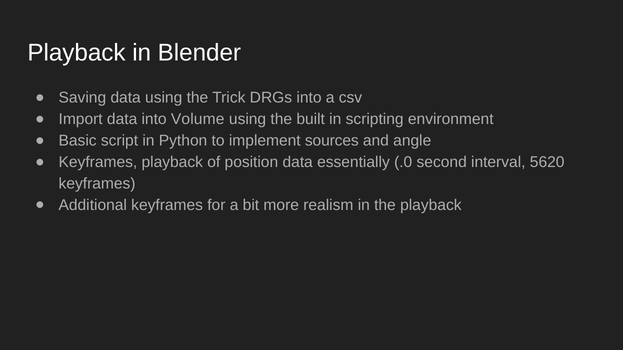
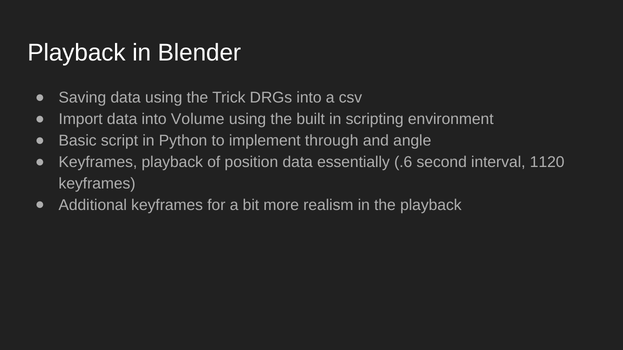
sources: sources -> through
.0: .0 -> .6
5620: 5620 -> 1120
